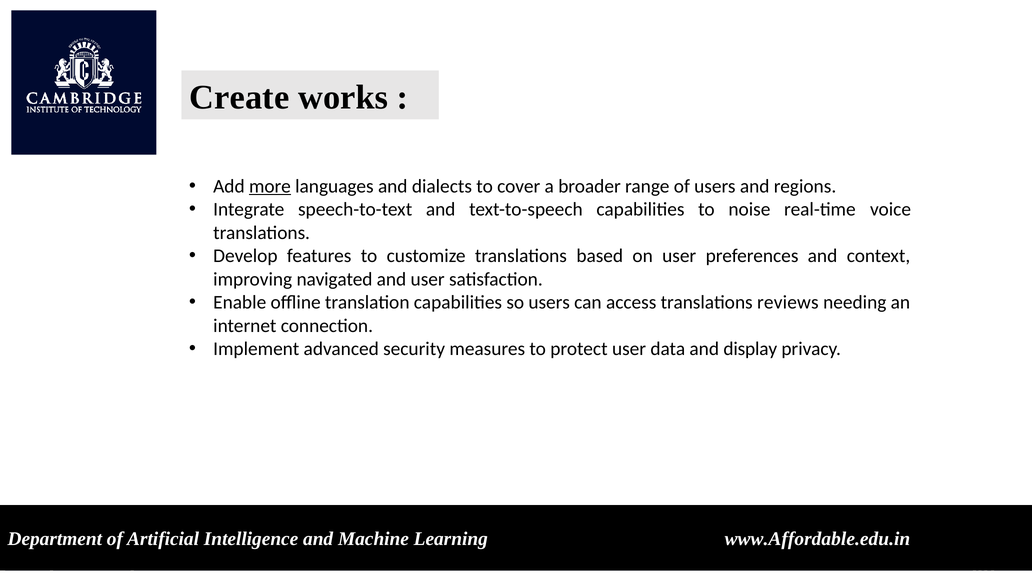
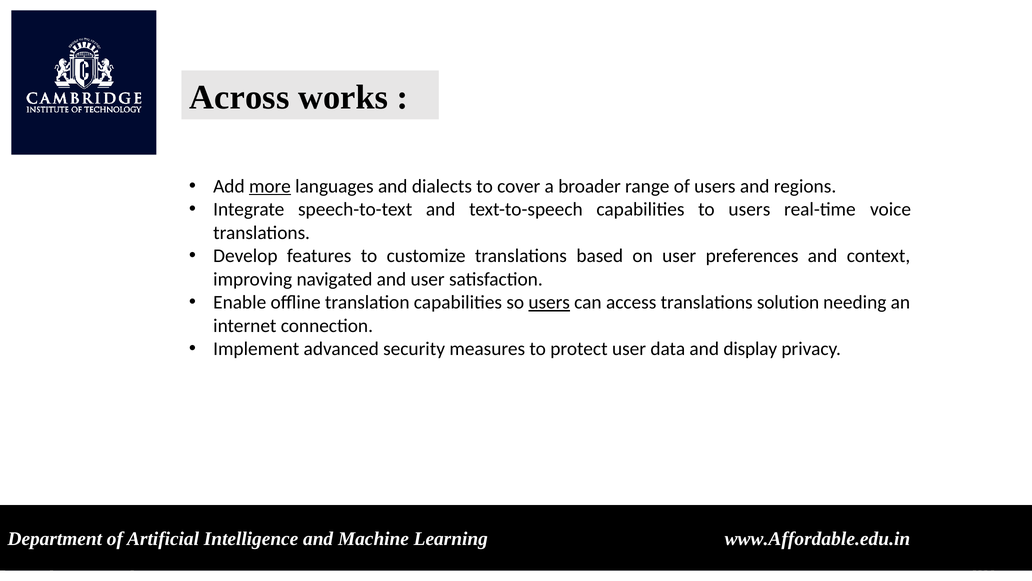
Create: Create -> Across
to noise: noise -> users
users at (549, 302) underline: none -> present
reviews: reviews -> solution
